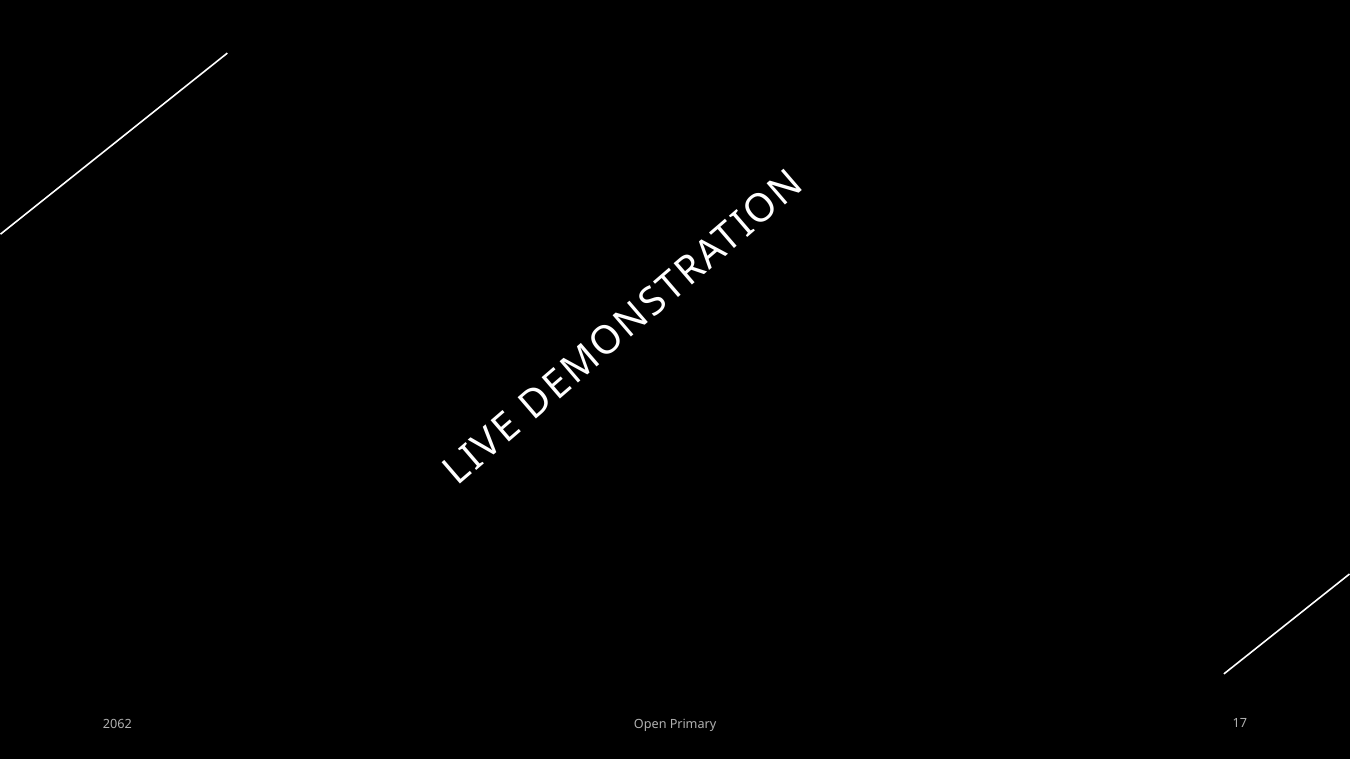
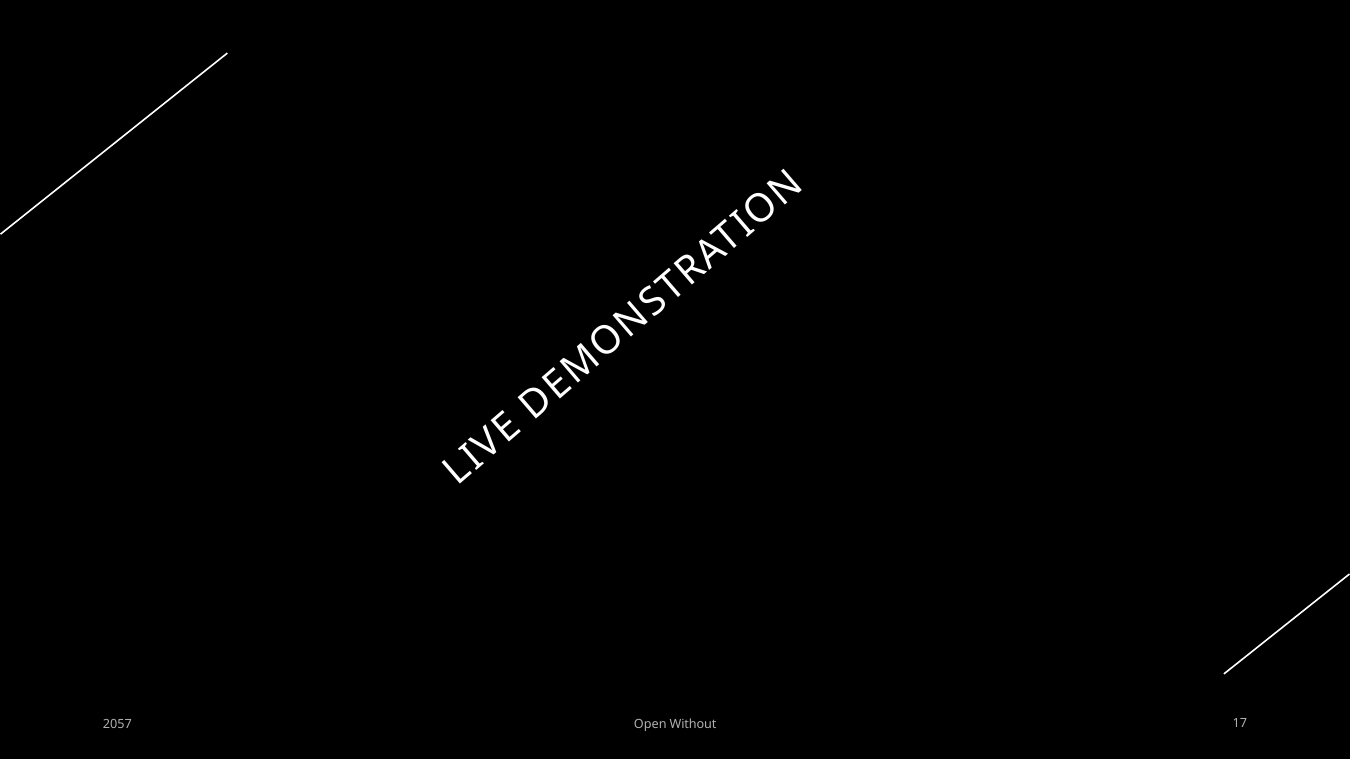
2062: 2062 -> 2057
Primary: Primary -> Without
